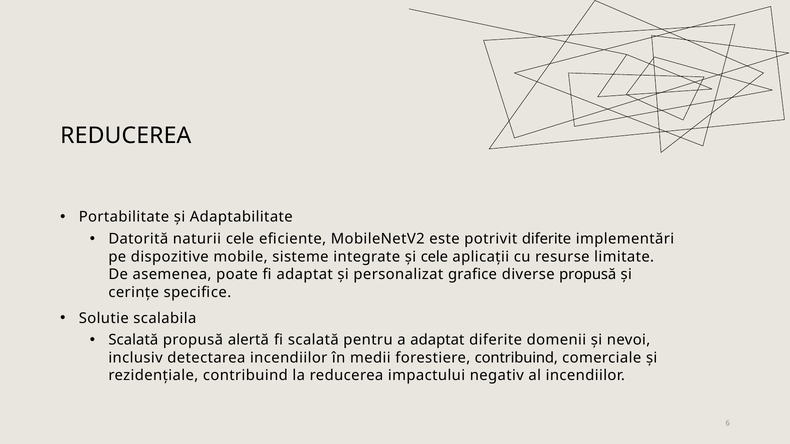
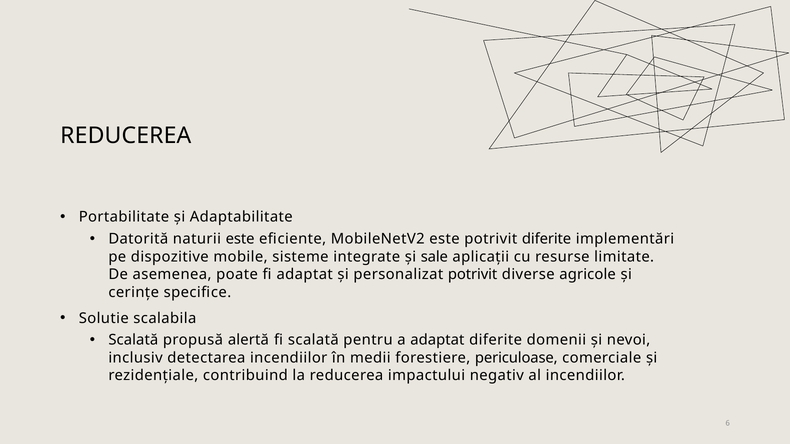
naturii cele: cele -> este
și cele: cele -> sale
personalizat grafice: grafice -> potrivit
diverse propusă: propusă -> agricole
forestiere contribuind: contribuind -> periculoase
